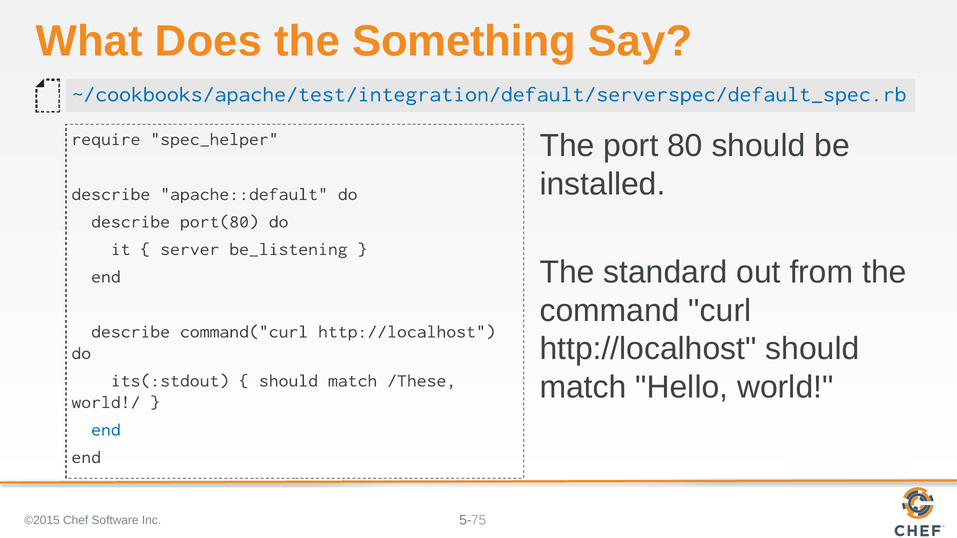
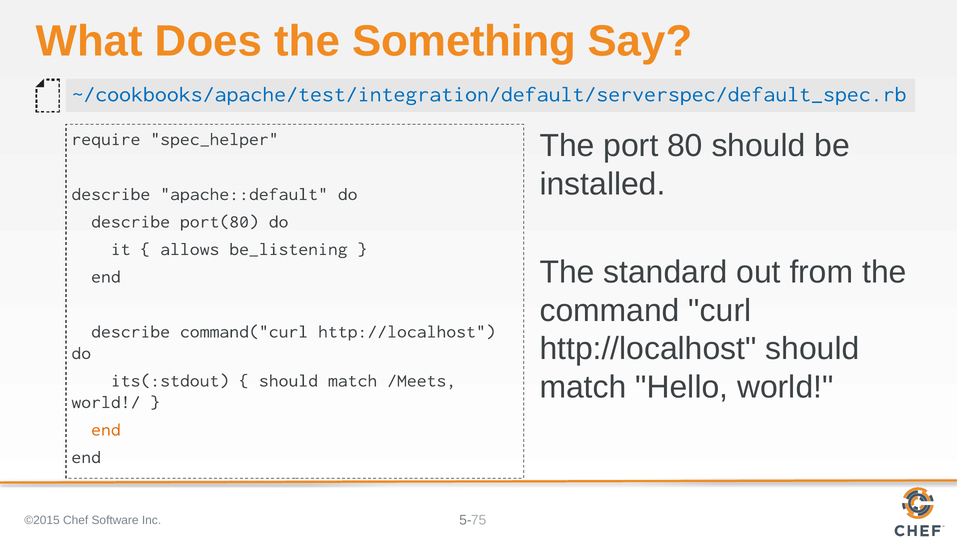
server: server -> allows
/These: /These -> /Meets
end at (106, 430) colour: blue -> orange
